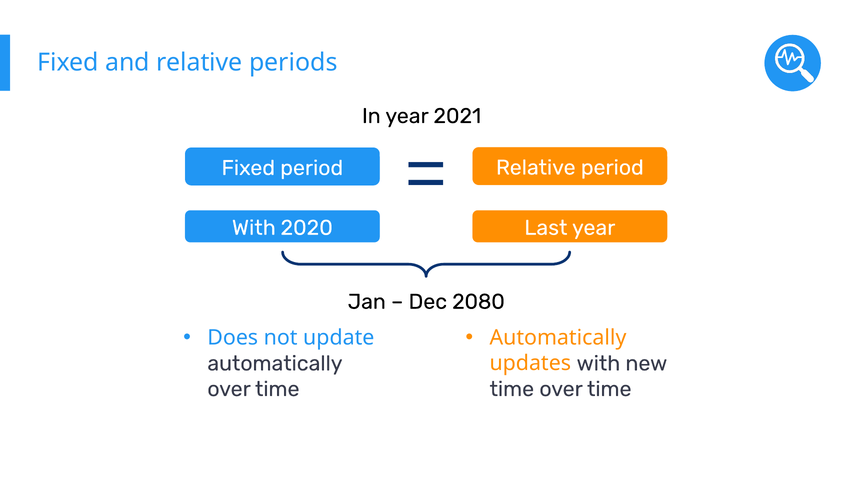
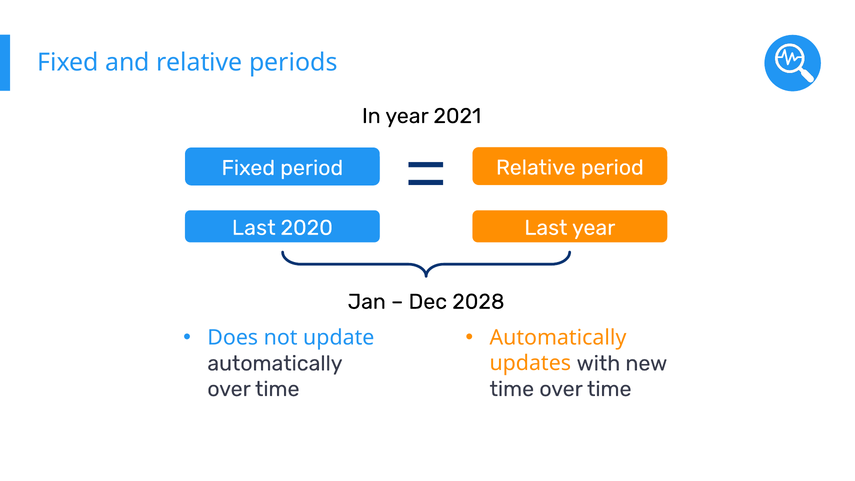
With at (254, 228): With -> Last
2080: 2080 -> 2028
